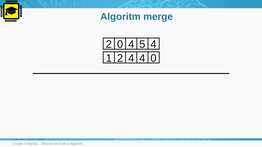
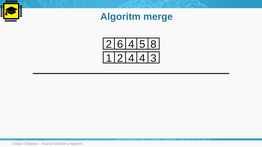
2 0: 0 -> 6
5 4: 4 -> 8
4 0: 0 -> 3
